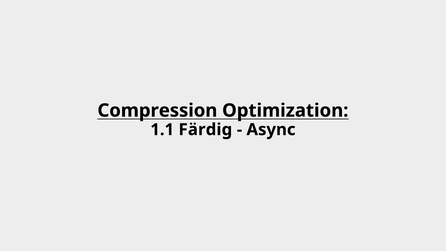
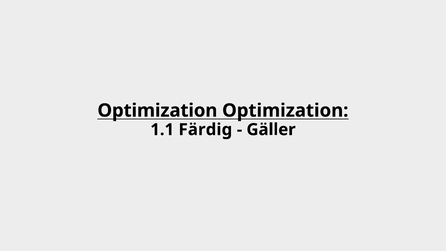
Compression at (157, 110): Compression -> Optimization
Async: Async -> Gäller
